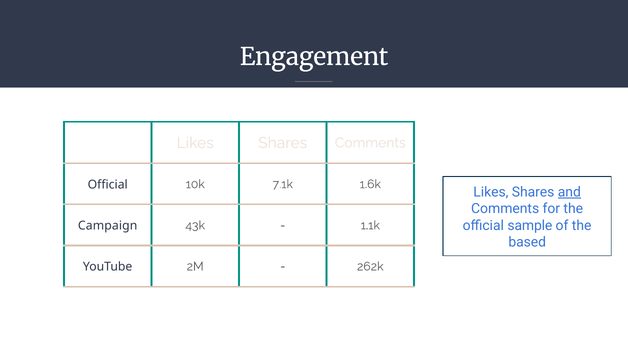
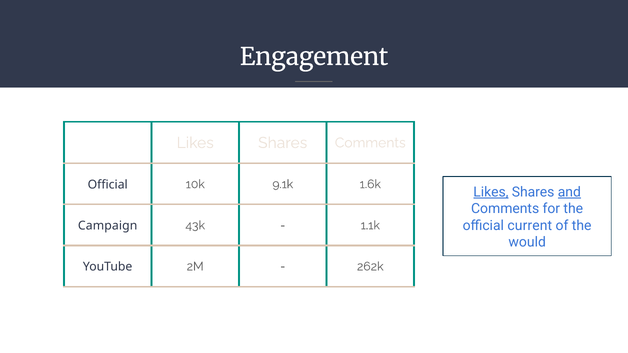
7.1k: 7.1k -> 9.1k
Likes at (491, 192) underline: none -> present
sample: sample -> current
based: based -> would
